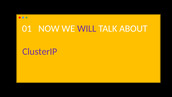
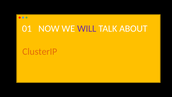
ClusterIP colour: purple -> orange
